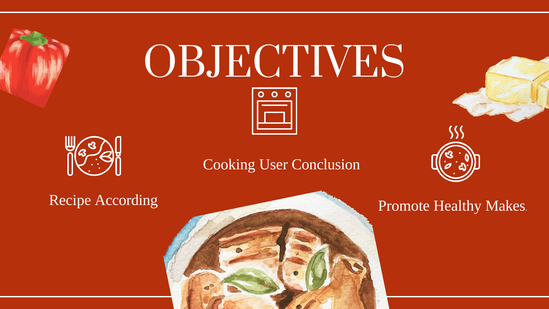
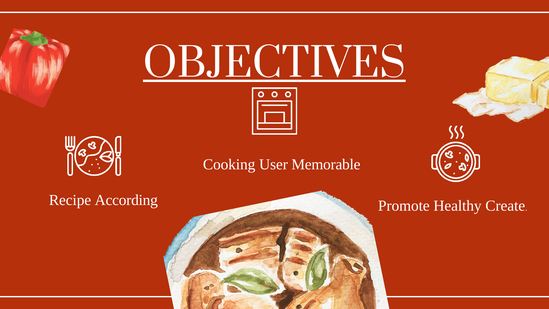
OBJECTIVES underline: none -> present
Conclusion: Conclusion -> Memorable
Makes: Makes -> Create
